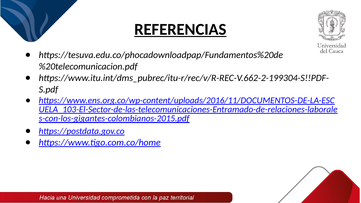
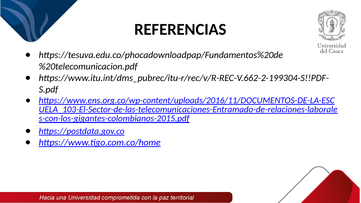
REFERENCIAS underline: present -> none
